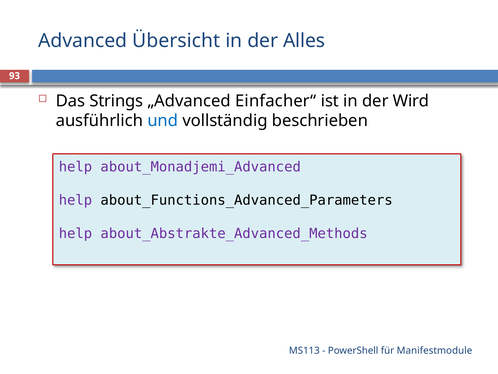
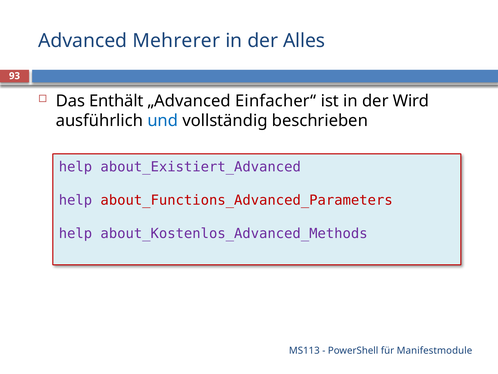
Übersicht: Übersicht -> Mehrerer
Strings: Strings -> Enthält
about_Monadjemi_Advanced: about_Monadjemi_Advanced -> about_Existiert_Advanced
about_Functions_Advanced_Parameters colour: black -> red
about_Abstrakte_Advanced_Methods: about_Abstrakte_Advanced_Methods -> about_Kostenlos_Advanced_Methods
